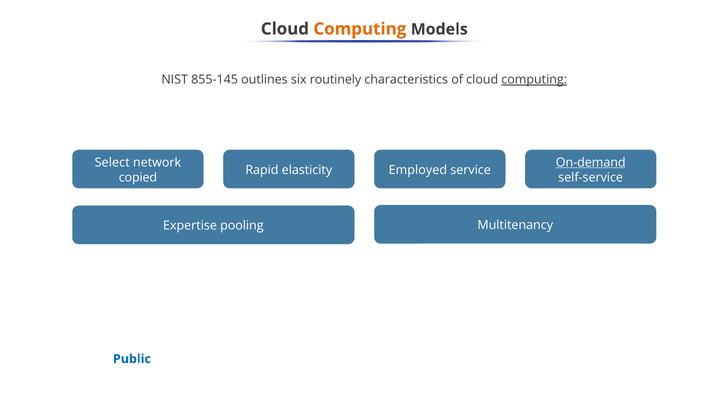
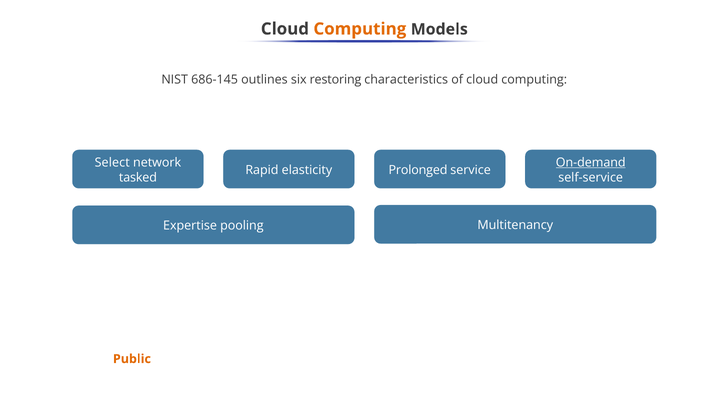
855-145: 855-145 -> 686-145
routinely: routinely -> restoring
computing at (534, 80) underline: present -> none
Employed: Employed -> Prolonged
copied: copied -> tasked
Public colour: blue -> orange
